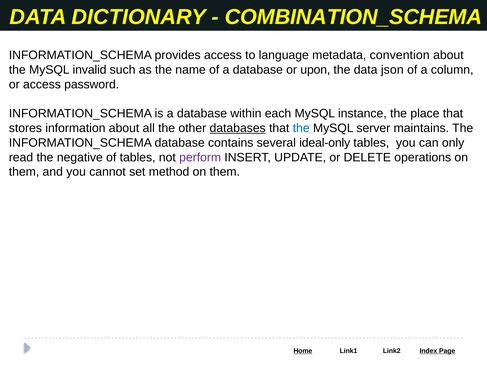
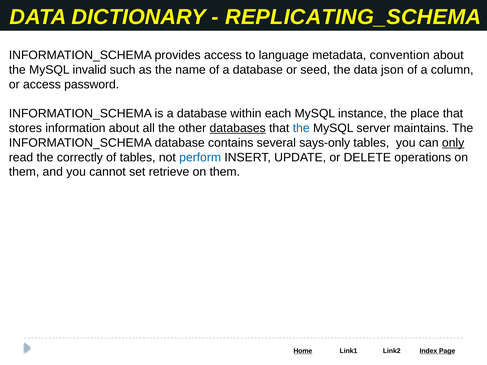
COMBINATION_SCHEMA: COMBINATION_SCHEMA -> REPLICATING_SCHEMA
upon: upon -> seed
ideal-only: ideal-only -> says-only
only underline: none -> present
negative: negative -> correctly
perform colour: purple -> blue
method: method -> retrieve
